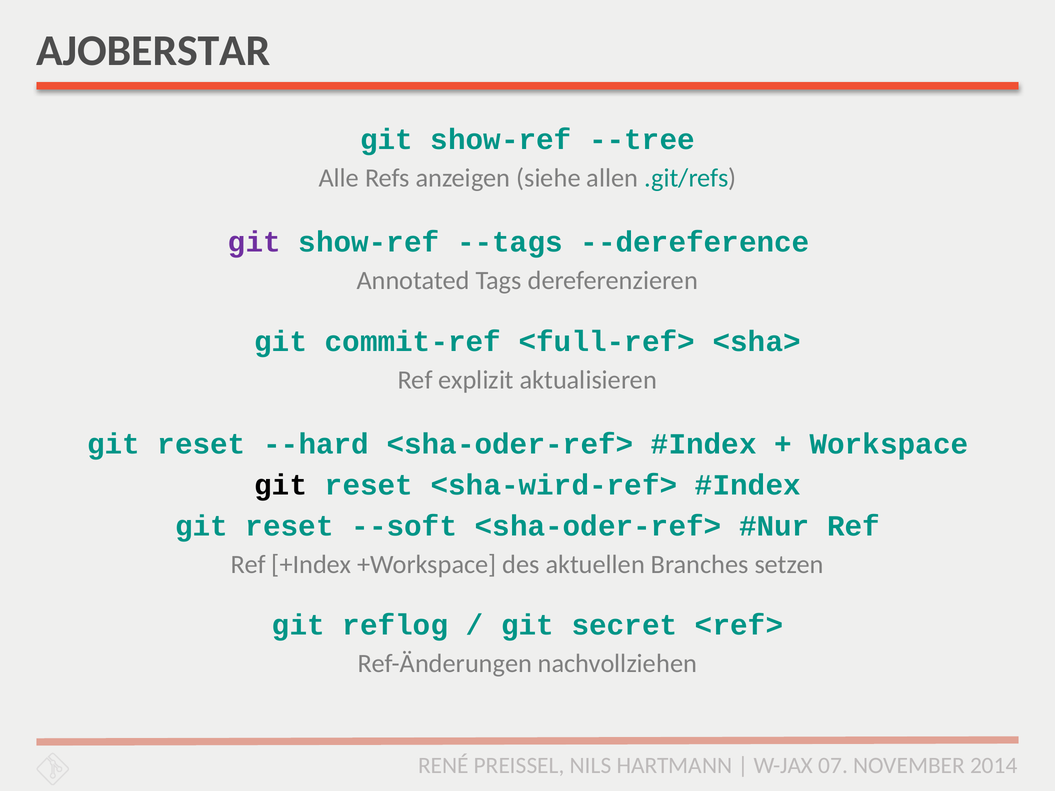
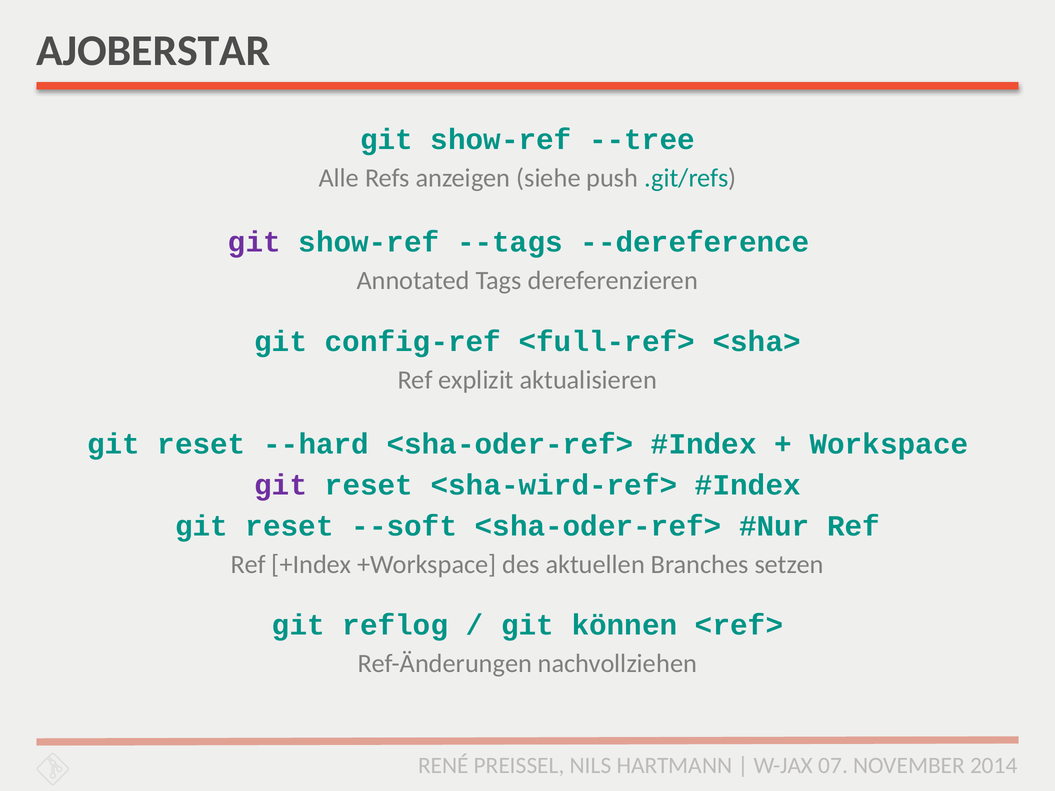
allen: allen -> push
commit-ref: commit-ref -> config-ref
git at (281, 485) colour: black -> purple
secret: secret -> können
